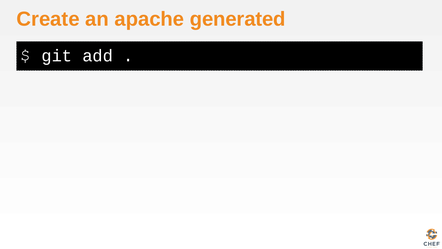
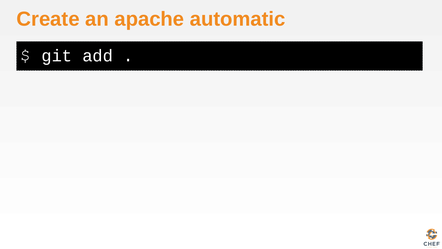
generated: generated -> automatic
